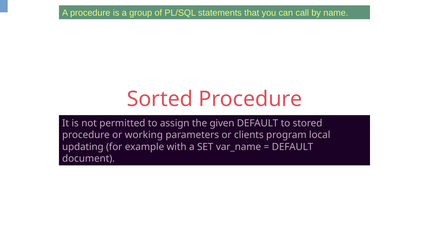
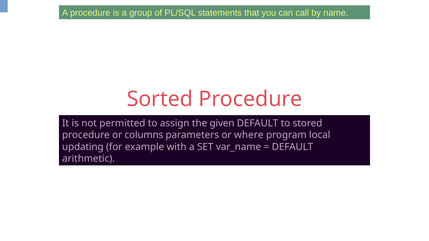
working: working -> columns
clients: clients -> where
document: document -> arithmetic
